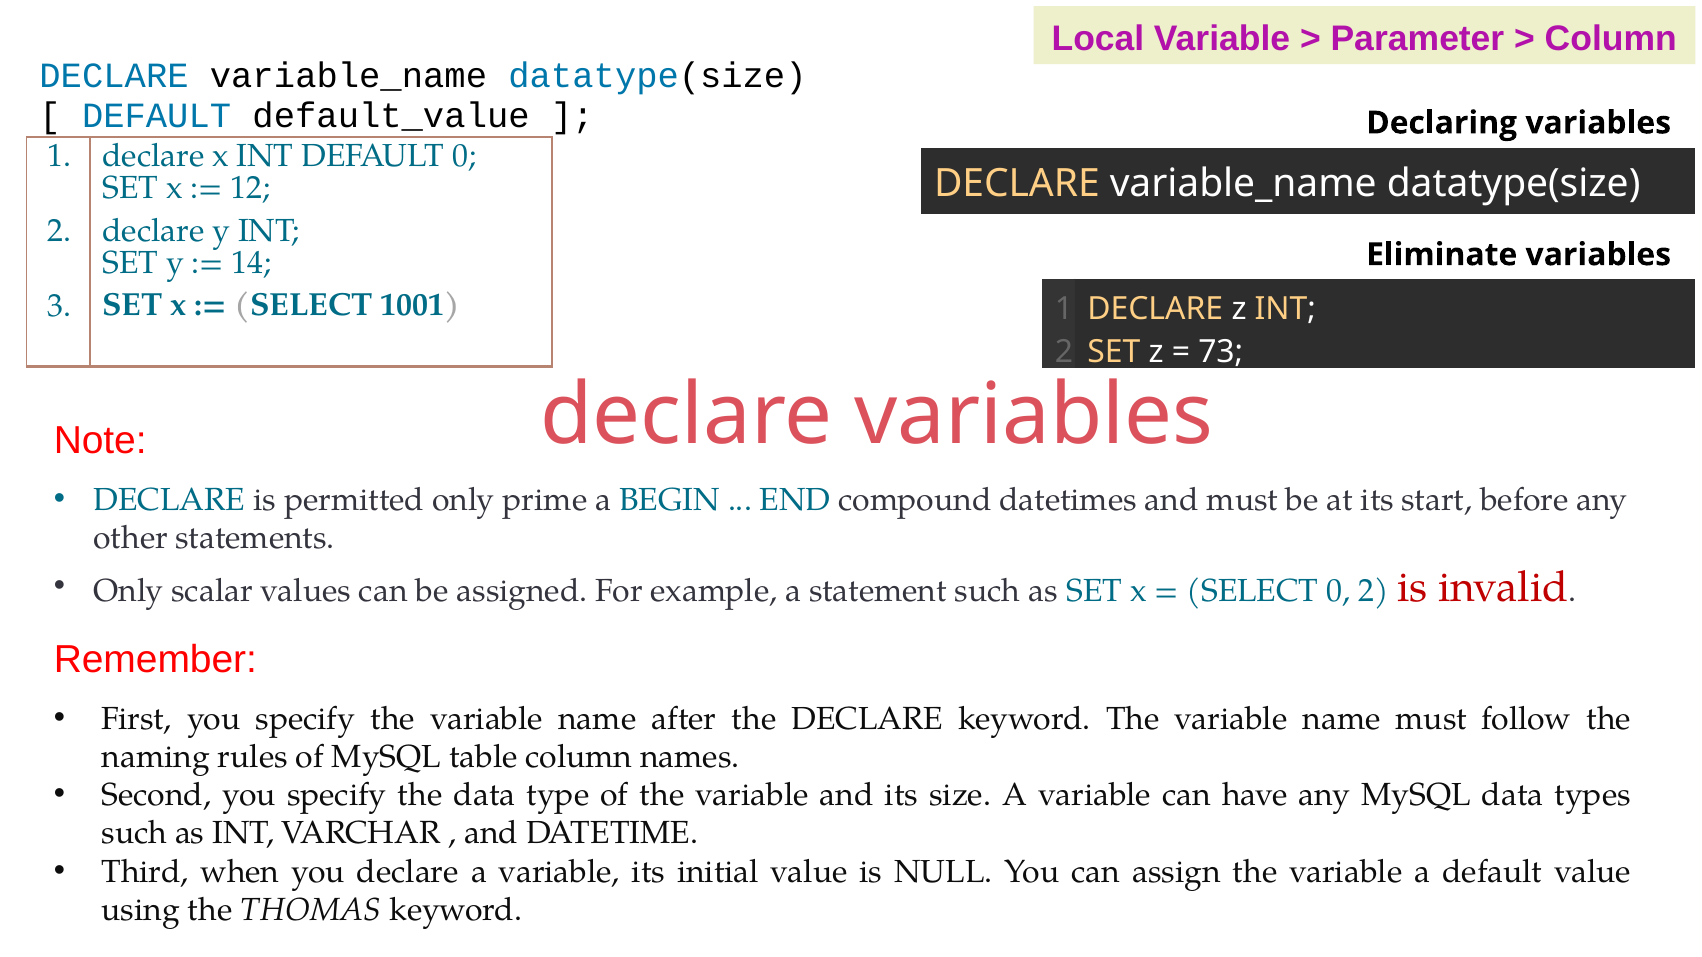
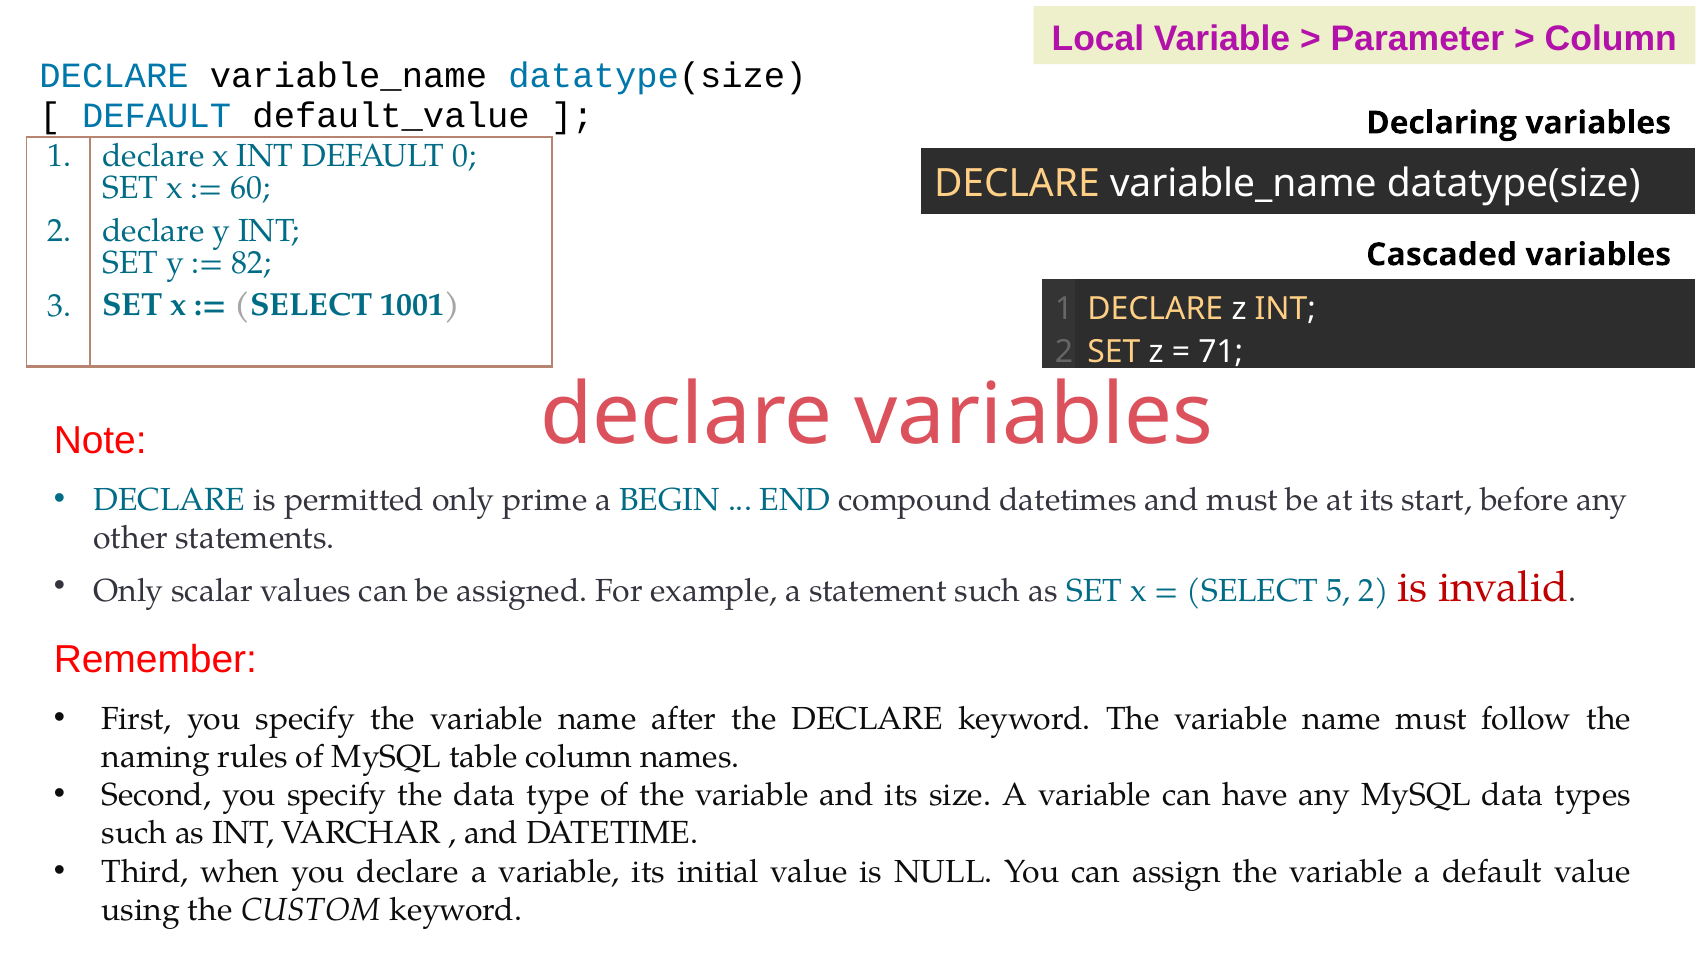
12: 12 -> 60
Eliminate: Eliminate -> Cascaded
14: 14 -> 82
73: 73 -> 71
SELECT 0: 0 -> 5
THOMAS: THOMAS -> CUSTOM
